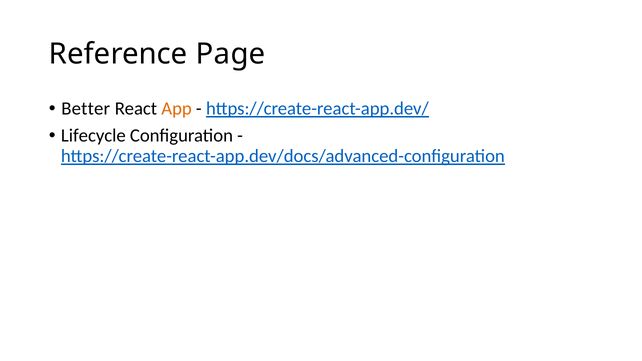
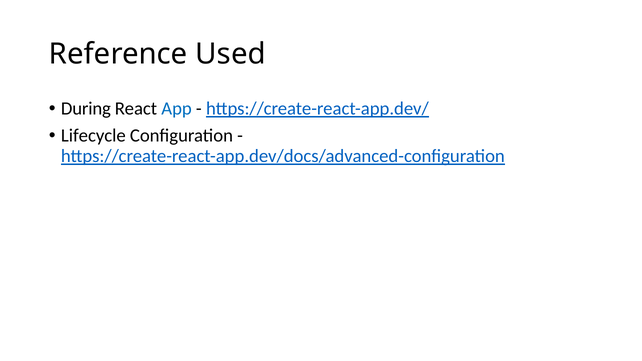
Page: Page -> Used
Better: Better -> During
App colour: orange -> blue
